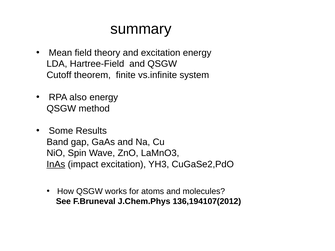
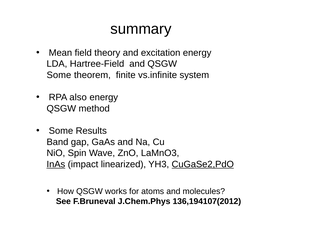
Cutoff at (59, 75): Cutoff -> Some
impact excitation: excitation -> linearized
CuGaSe2,PdO underline: none -> present
